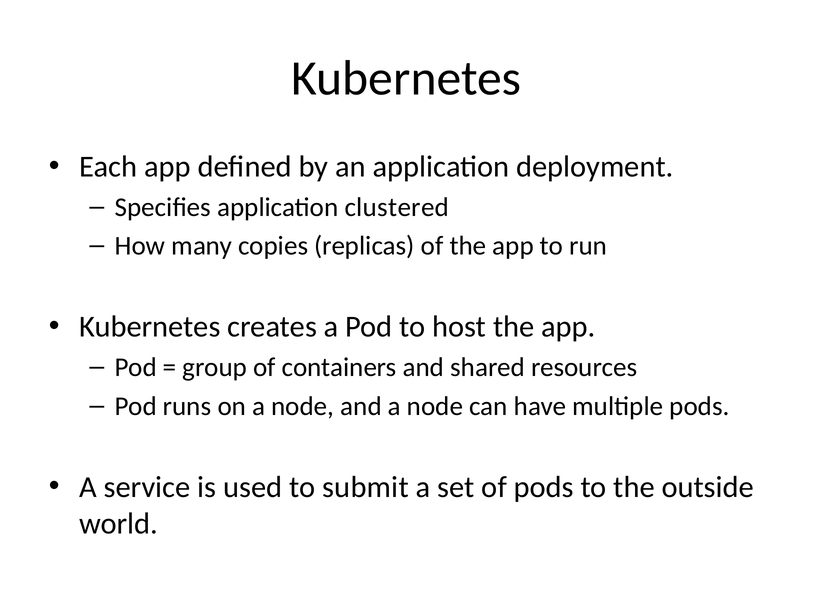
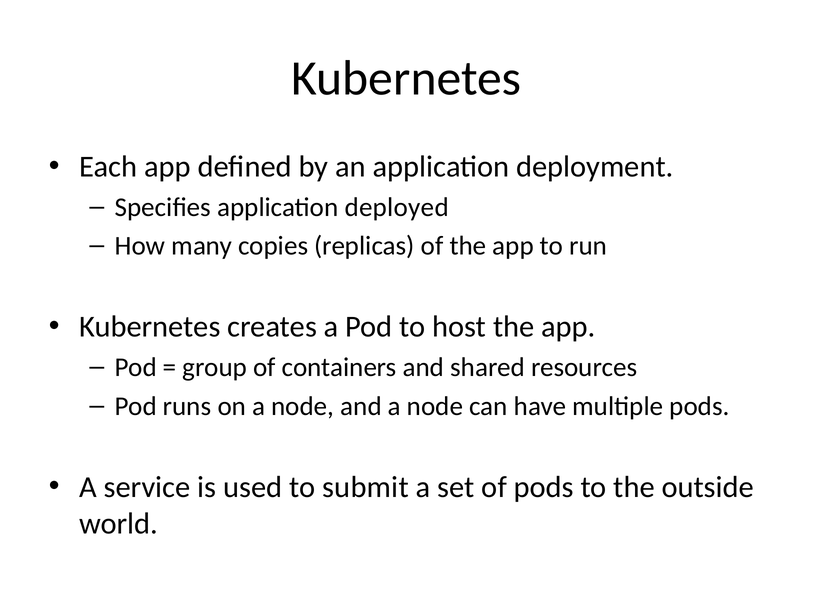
clustered: clustered -> deployed
